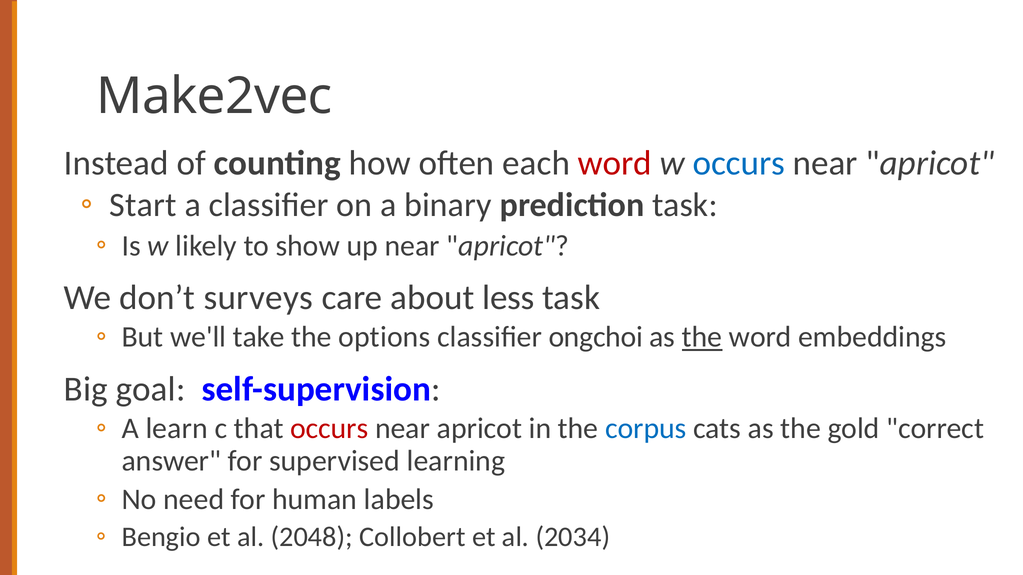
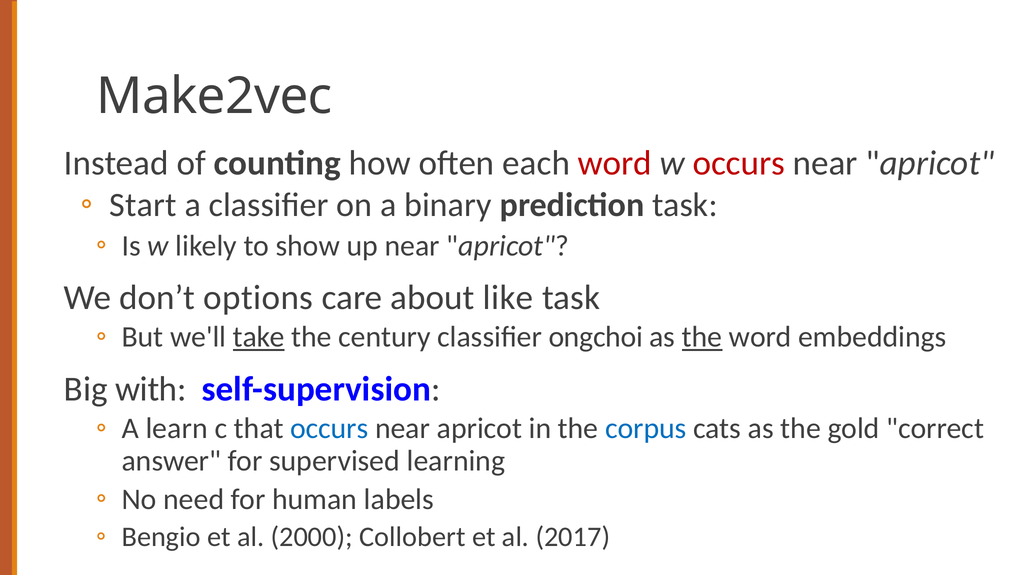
occurs at (739, 163) colour: blue -> red
surveys: surveys -> options
less: less -> like
take underline: none -> present
options: options -> century
goal: goal -> with
occurs at (329, 429) colour: red -> blue
2048: 2048 -> 2000
2034: 2034 -> 2017
